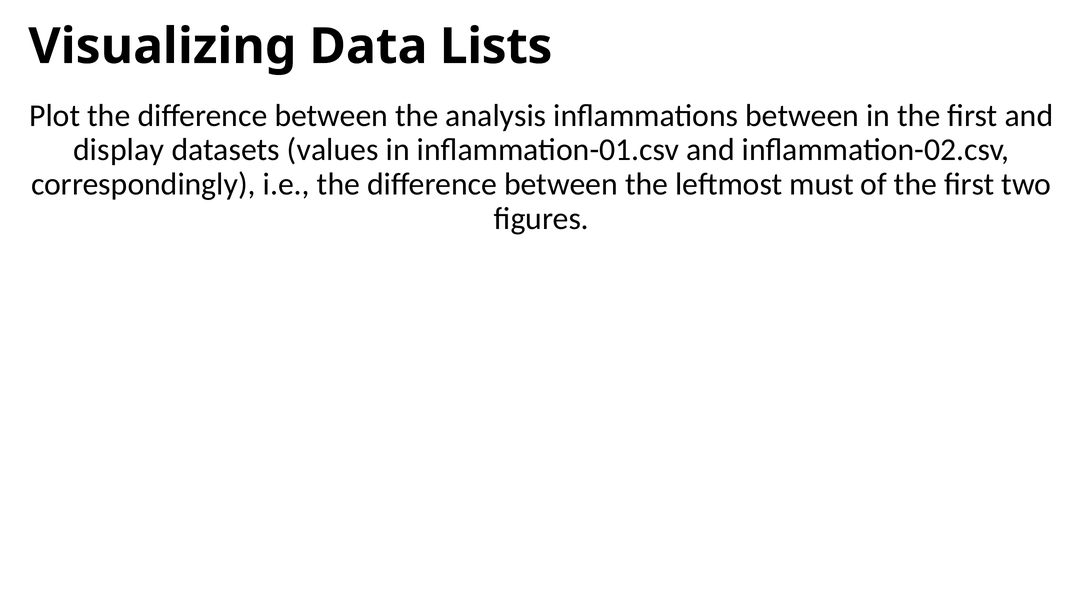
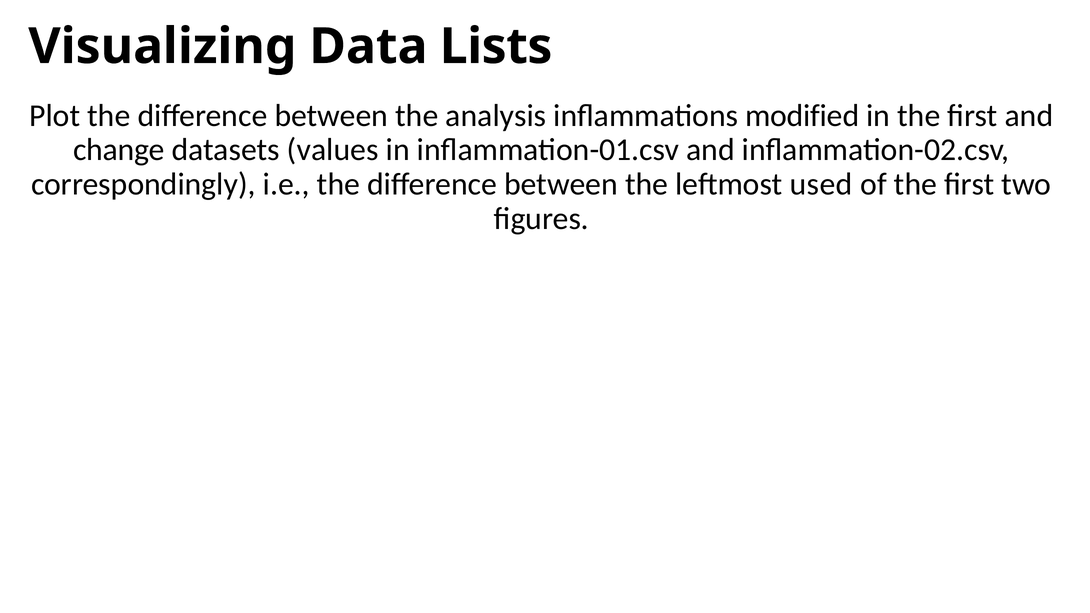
inflammations between: between -> modified
display: display -> change
must: must -> used
